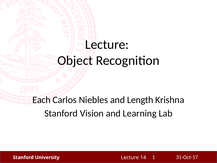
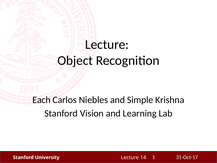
Length: Length -> Simple
